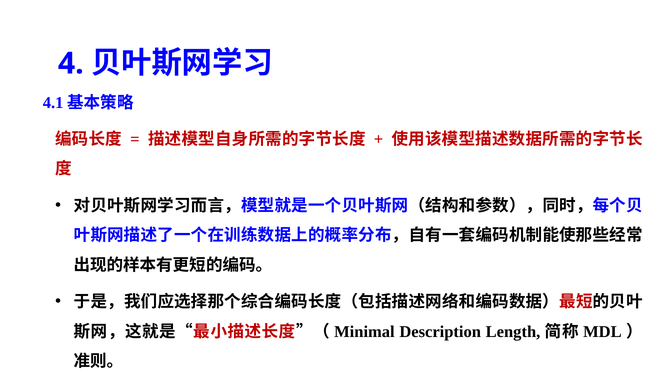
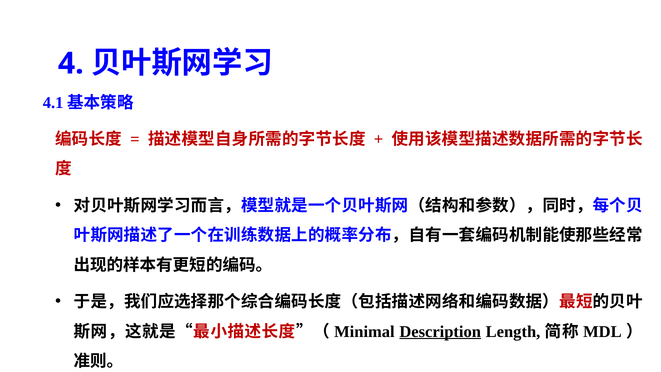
Description underline: none -> present
